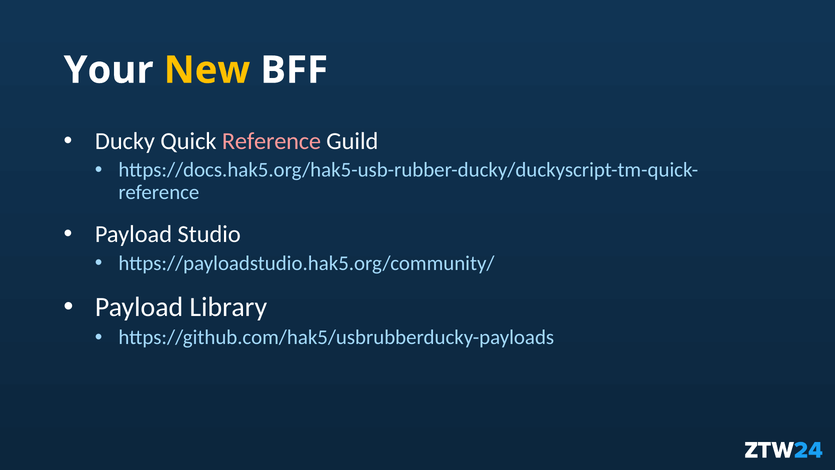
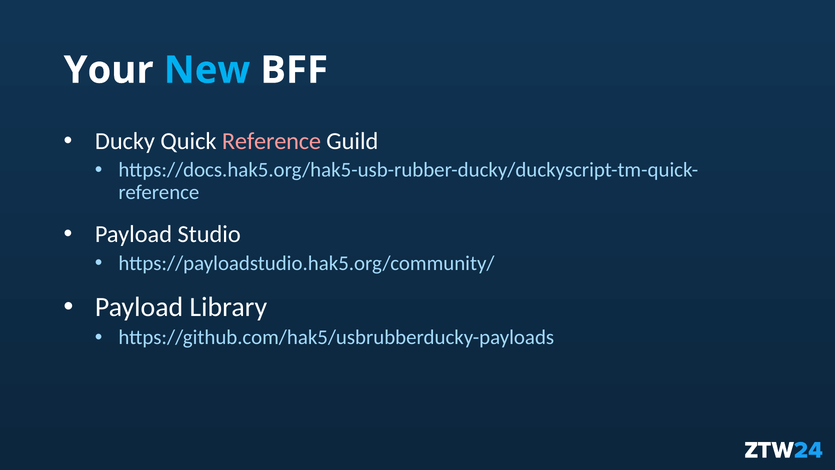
New colour: yellow -> light blue
